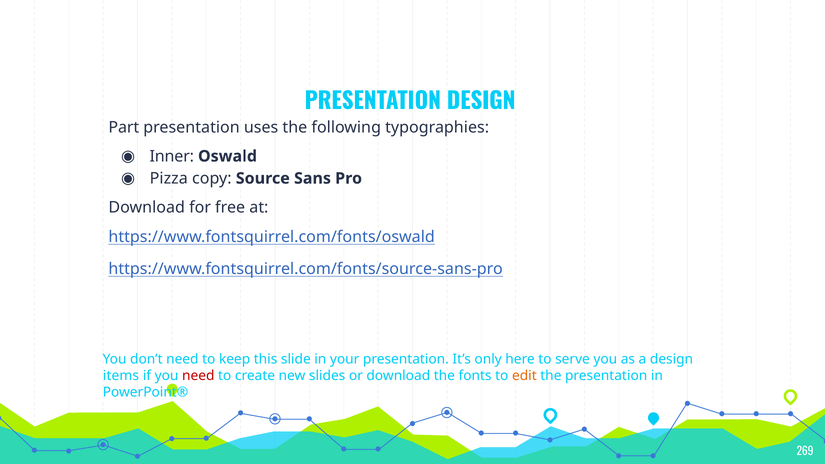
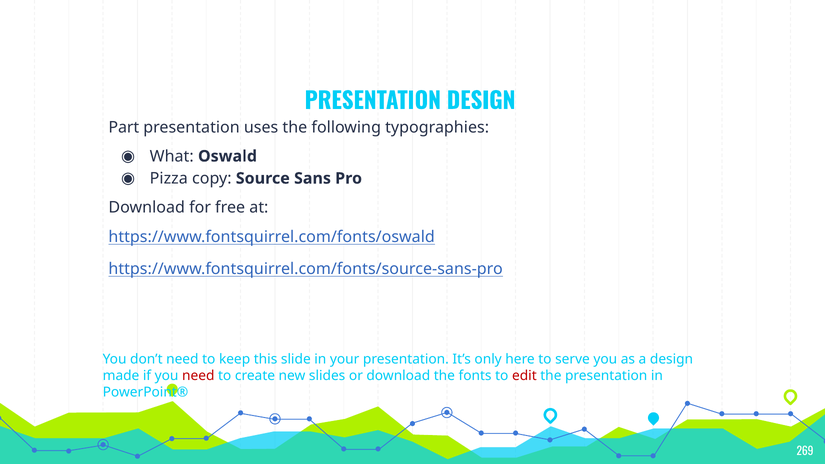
Inner: Inner -> What
items: items -> made
edit colour: orange -> red
